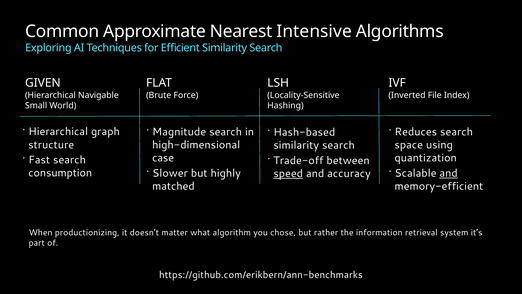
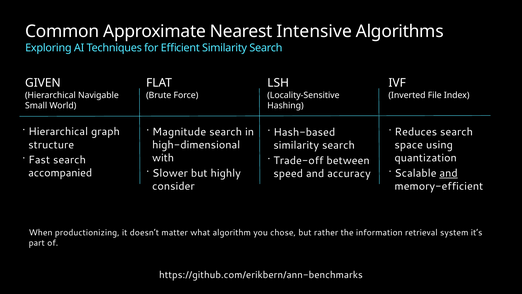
case: case -> with
consumption: consumption -> accompanied
speed underline: present -> none
matched: matched -> consider
